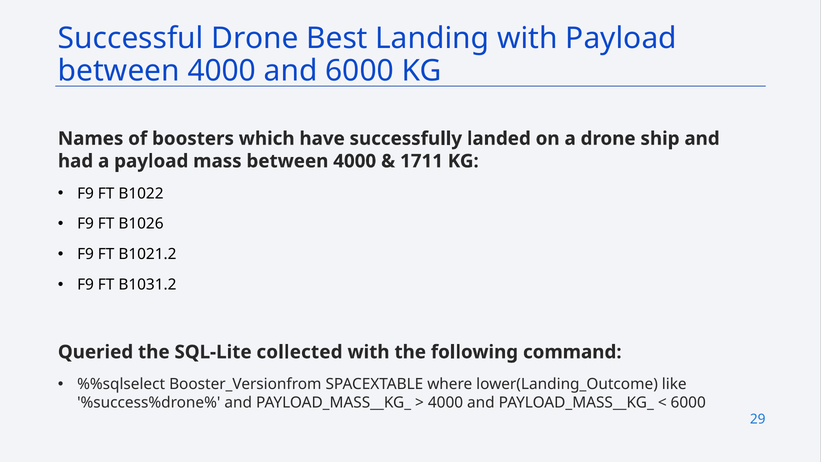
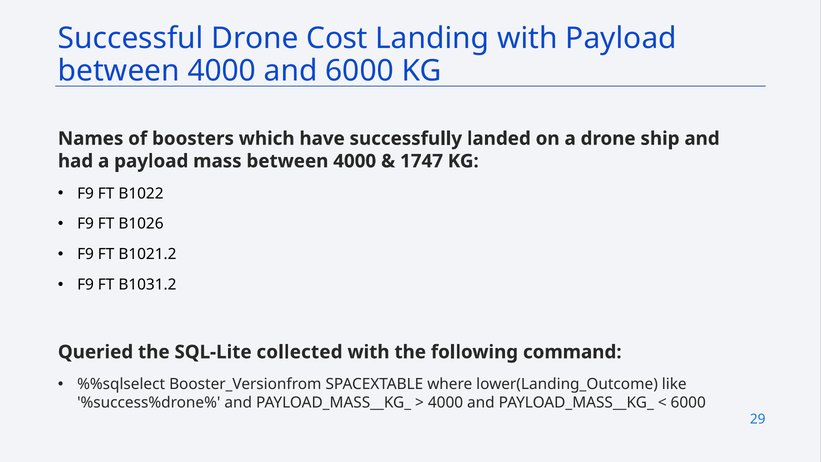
Best: Best -> Cost
1711: 1711 -> 1747
